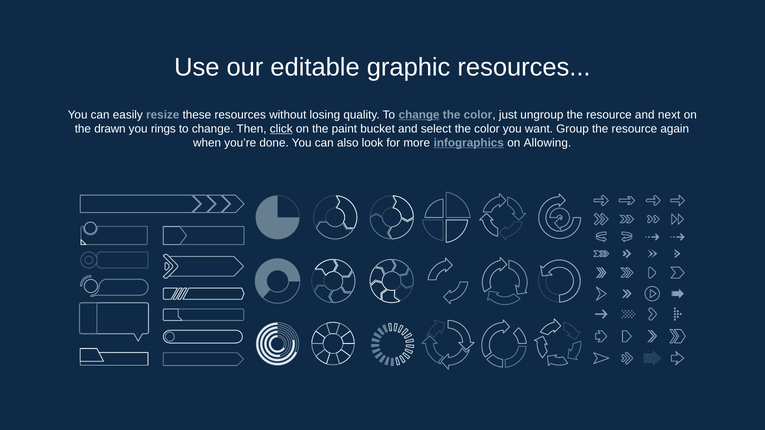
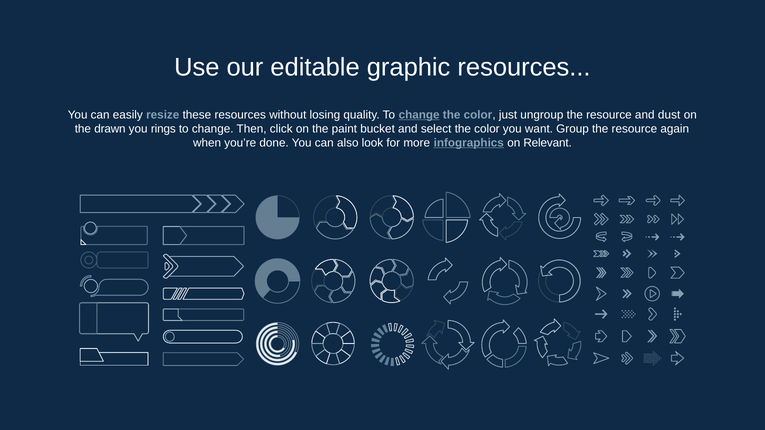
next: next -> dust
click underline: present -> none
Allowing: Allowing -> Relevant
